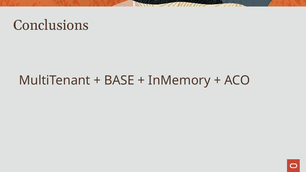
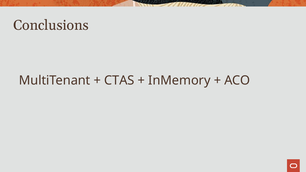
BASE: BASE -> CTAS
